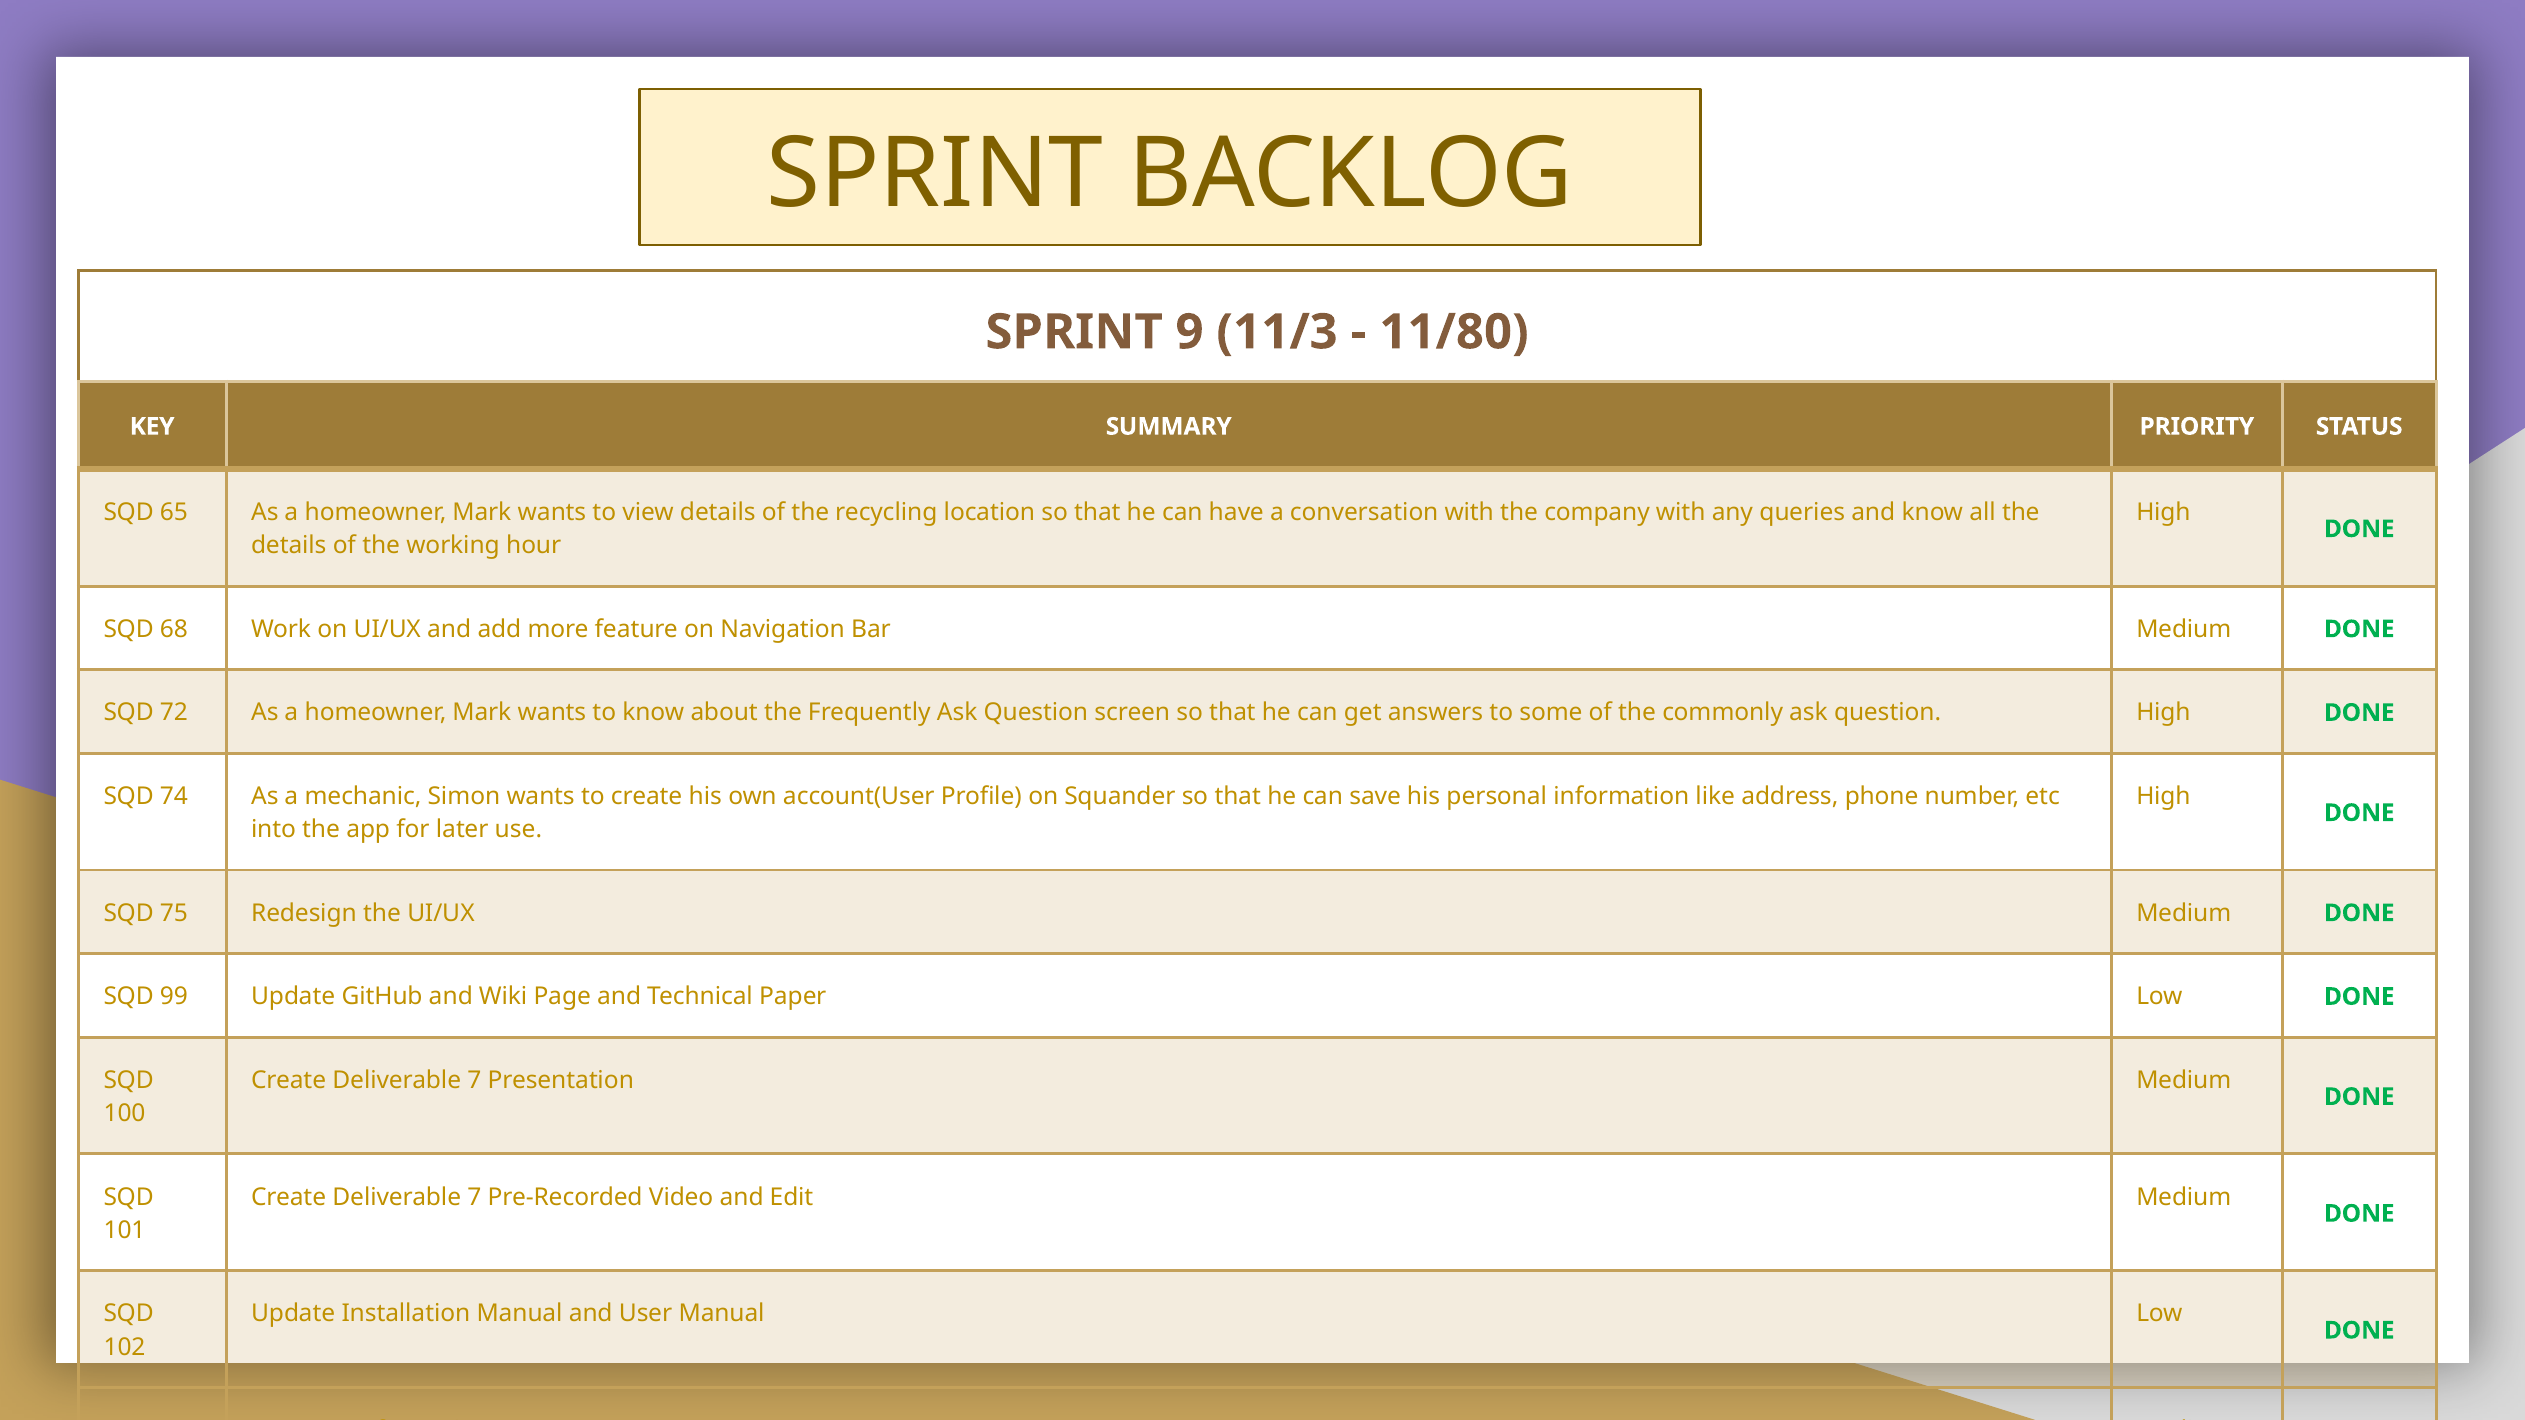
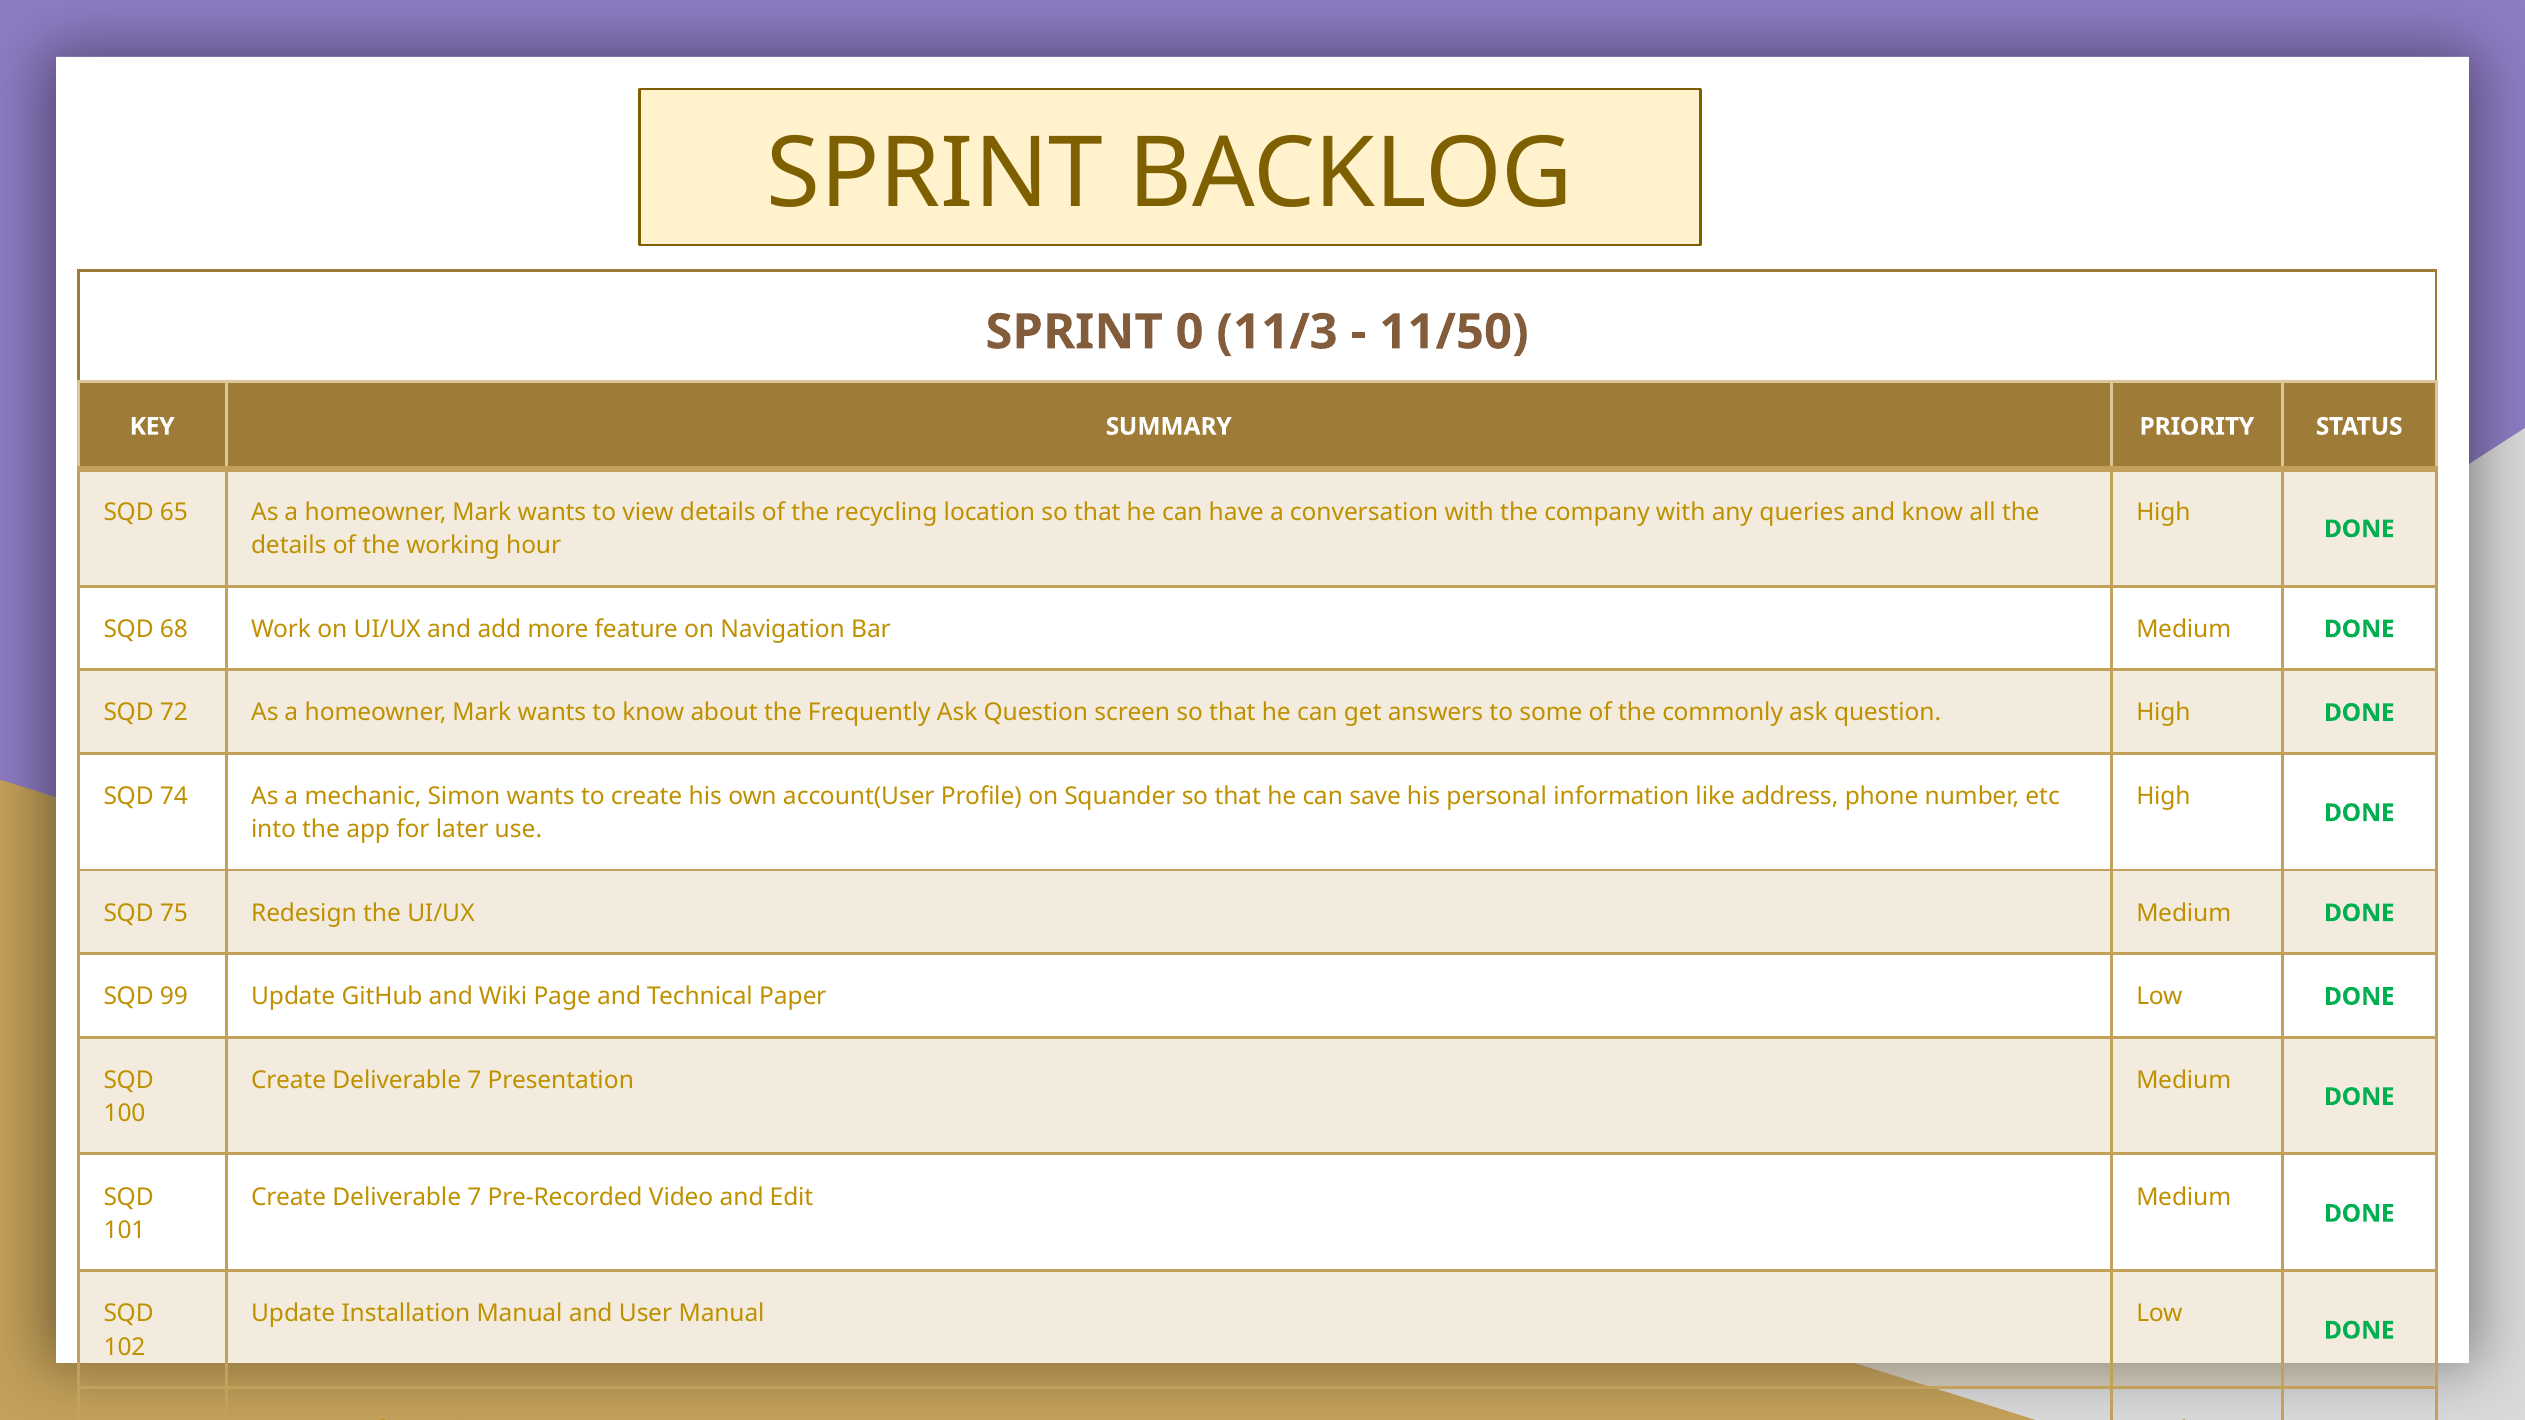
9: 9 -> 0
11/80: 11/80 -> 11/50
